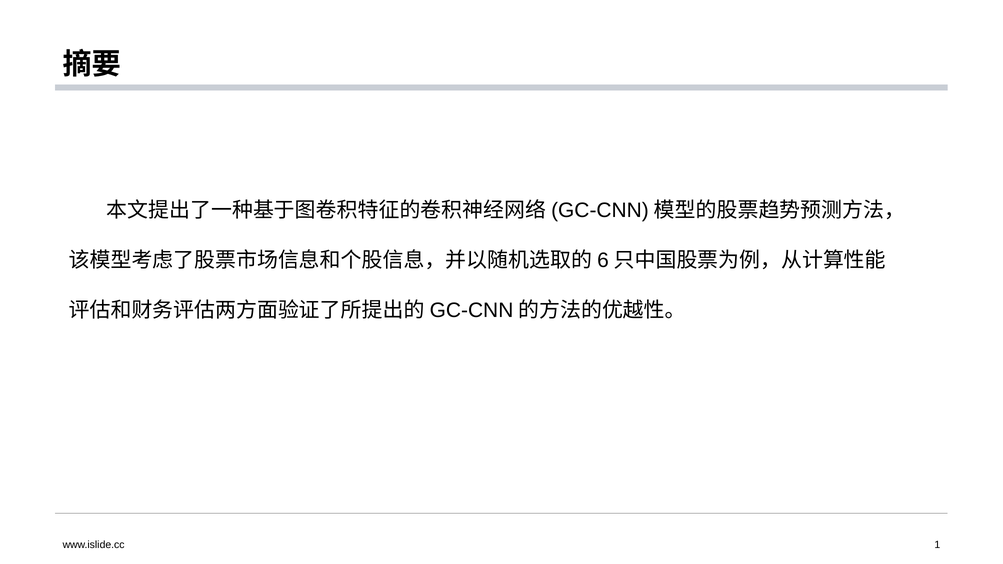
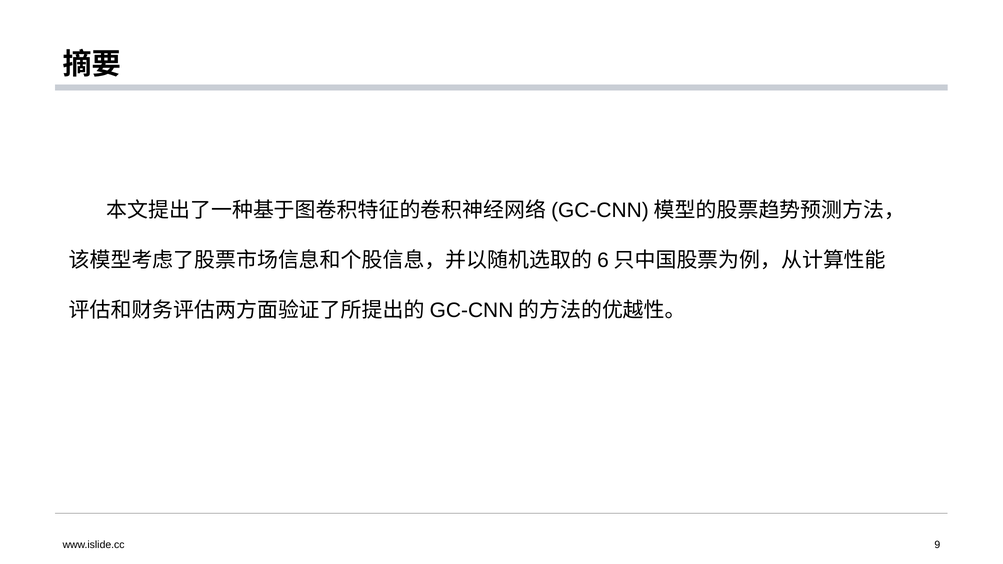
1: 1 -> 9
